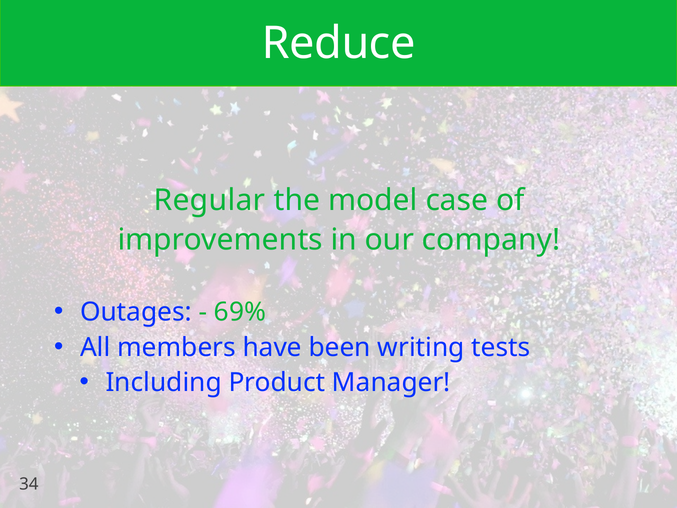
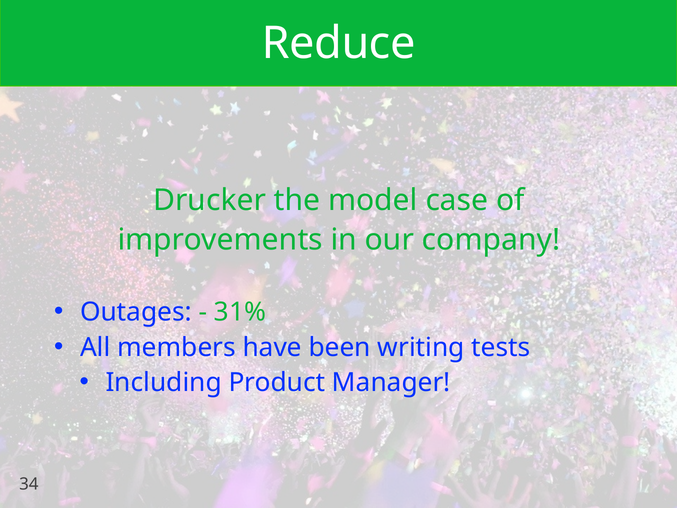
Regular: Regular -> Drucker
69%: 69% -> 31%
